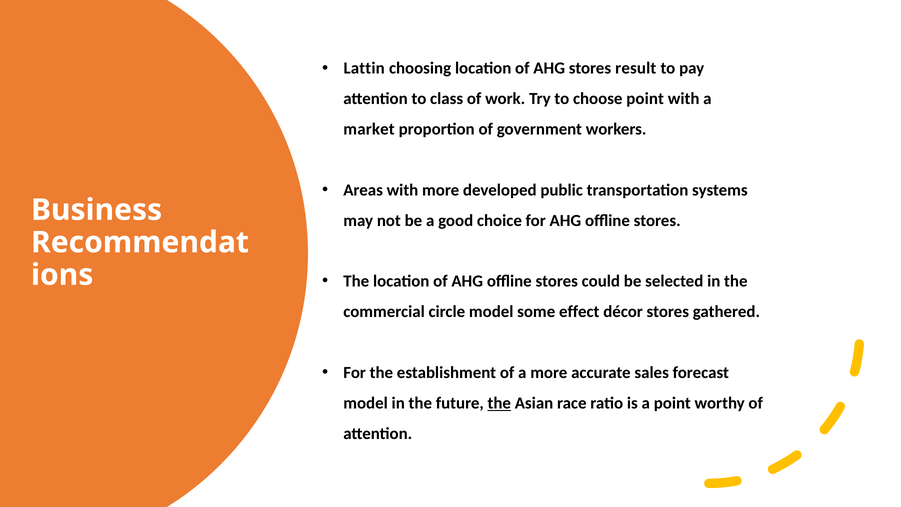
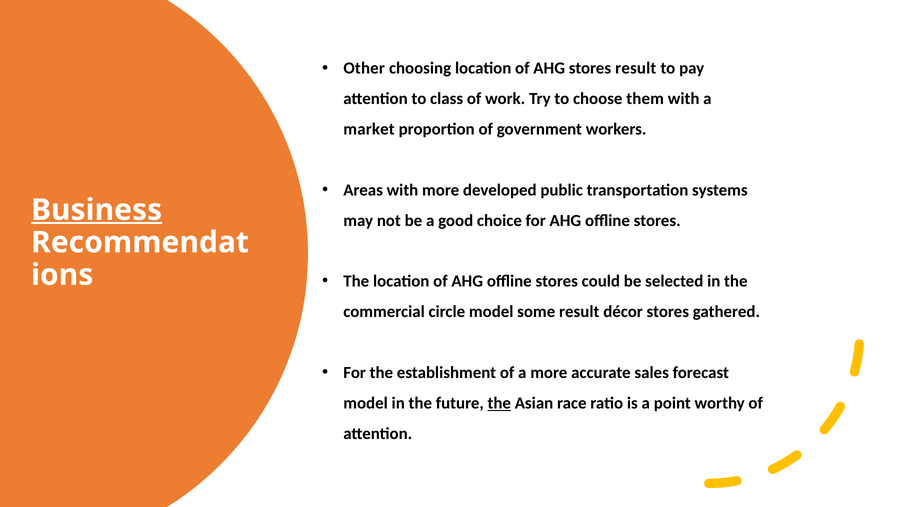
Lattin: Lattin -> Other
choose point: point -> them
Business underline: none -> present
some effect: effect -> result
